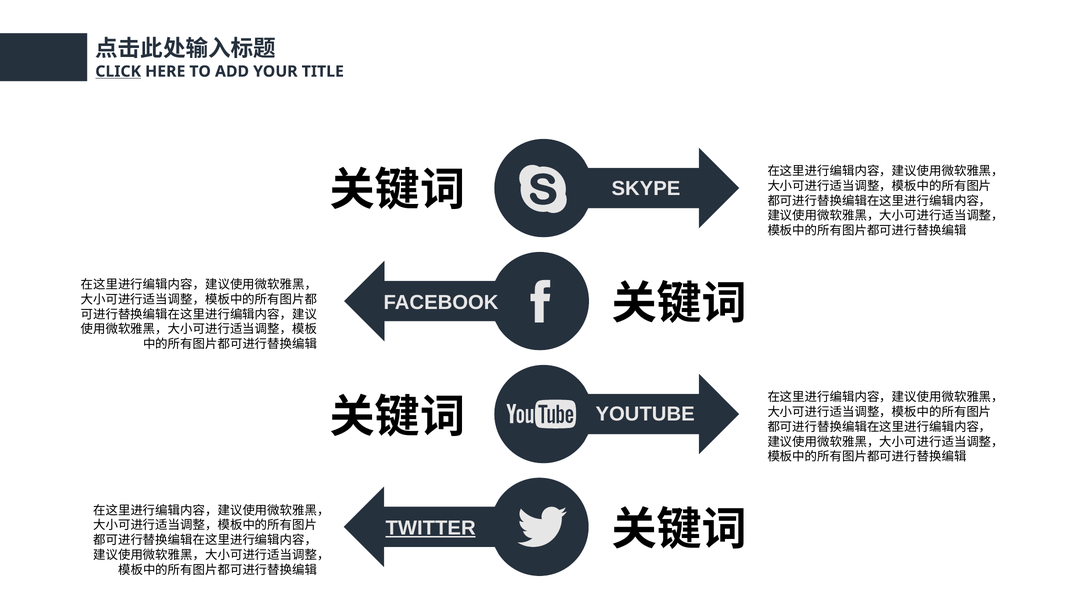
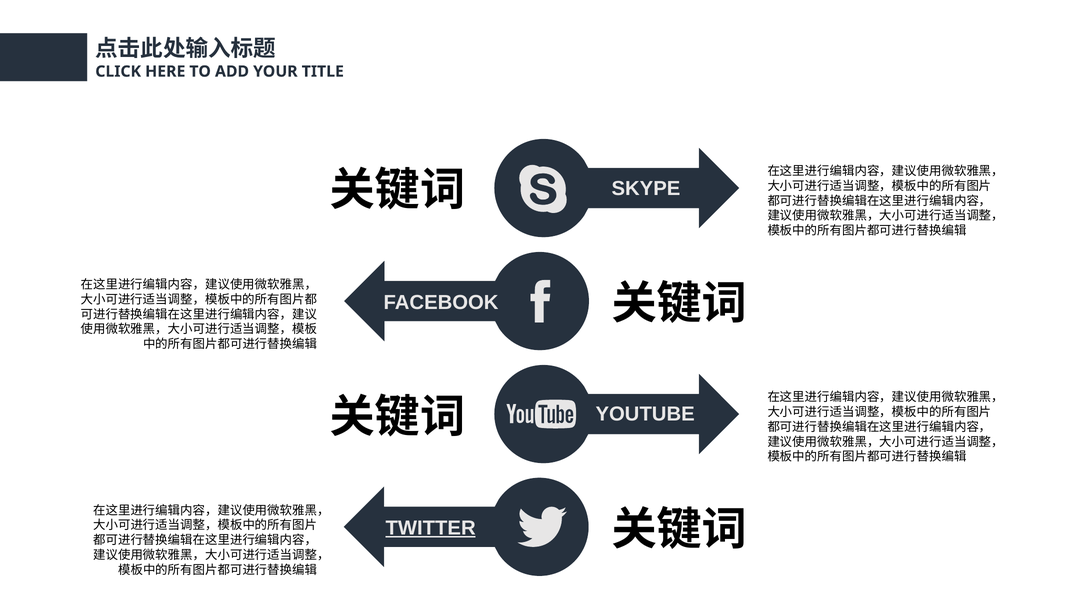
CLICK underline: present -> none
